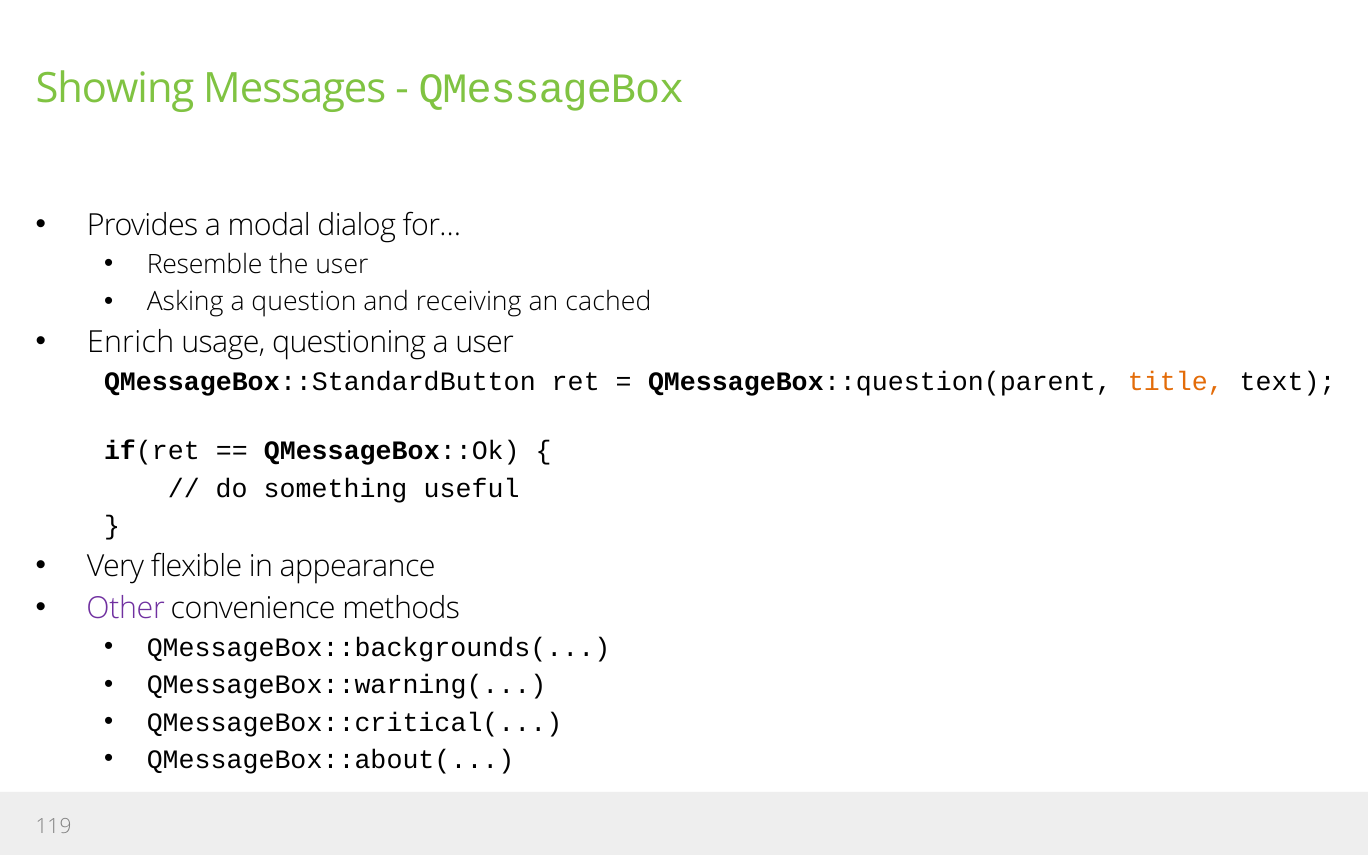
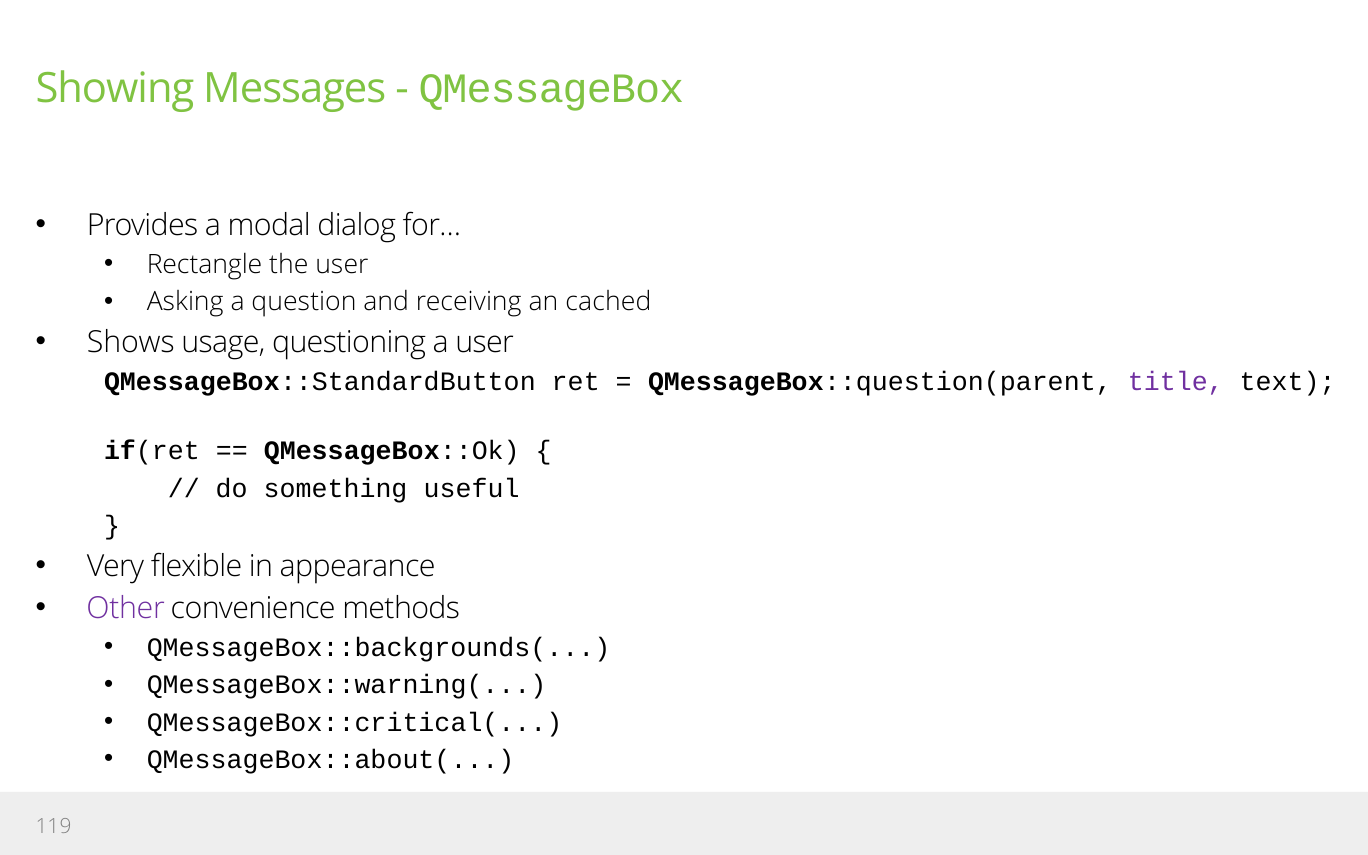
Resemble: Resemble -> Rectangle
Enrich: Enrich -> Shows
title colour: orange -> purple
